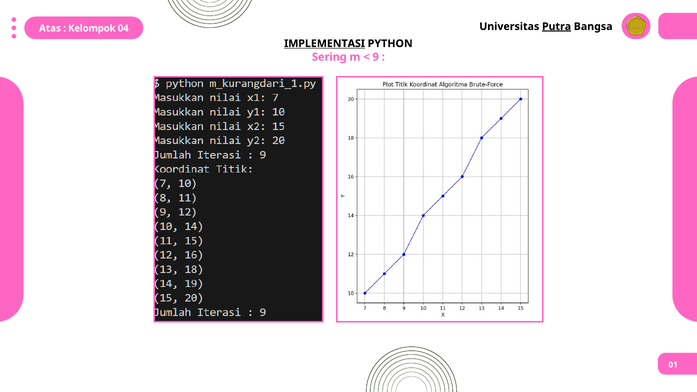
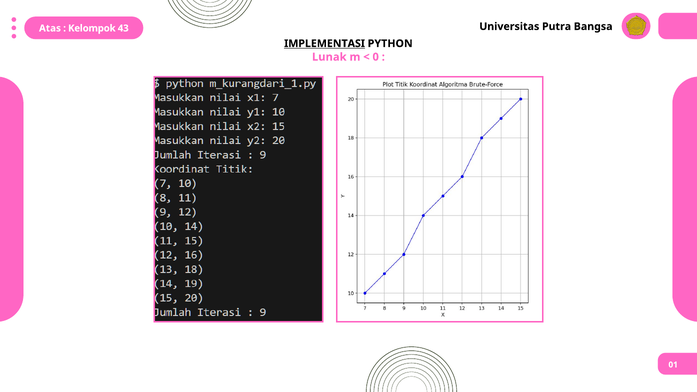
04: 04 -> 43
Putra underline: present -> none
Sering: Sering -> Lunak
9: 9 -> 0
